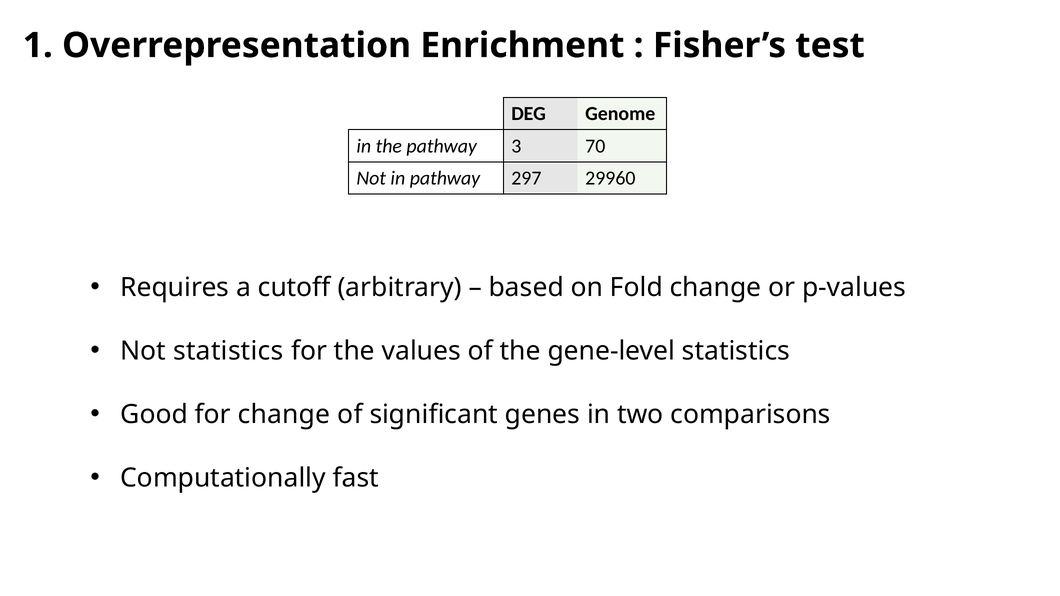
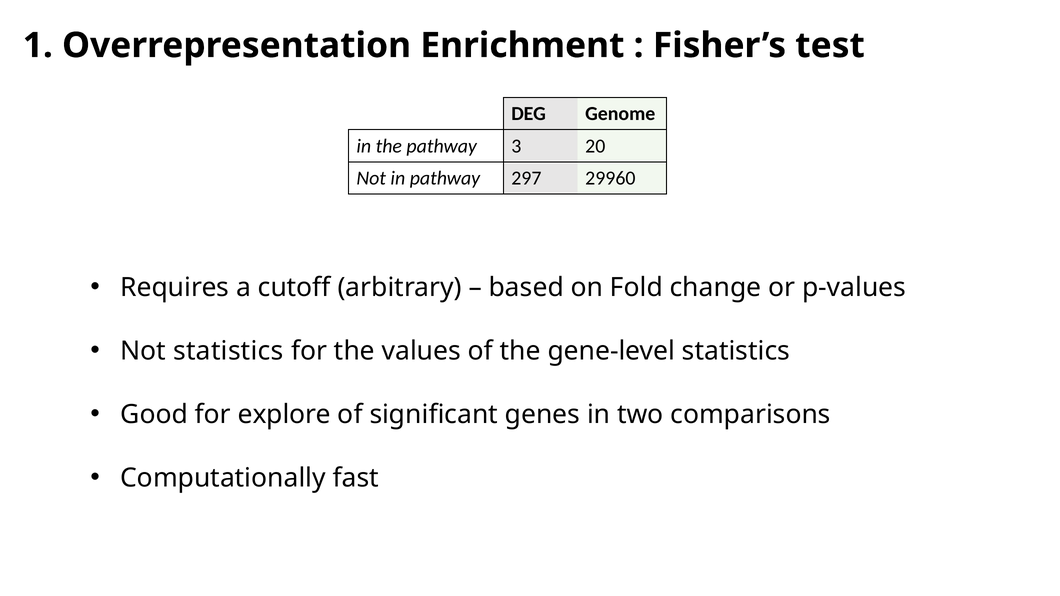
70: 70 -> 20
for change: change -> explore
